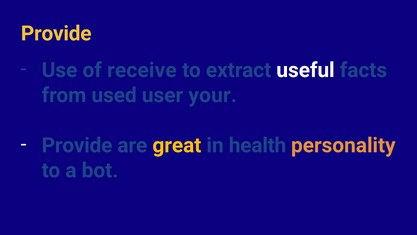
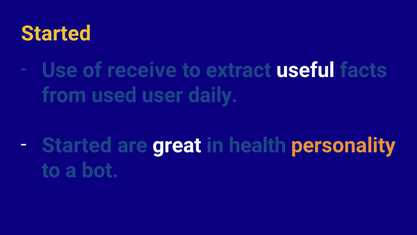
Provide at (56, 33): Provide -> Started
your: your -> daily
Provide at (77, 145): Provide -> Started
great colour: yellow -> white
